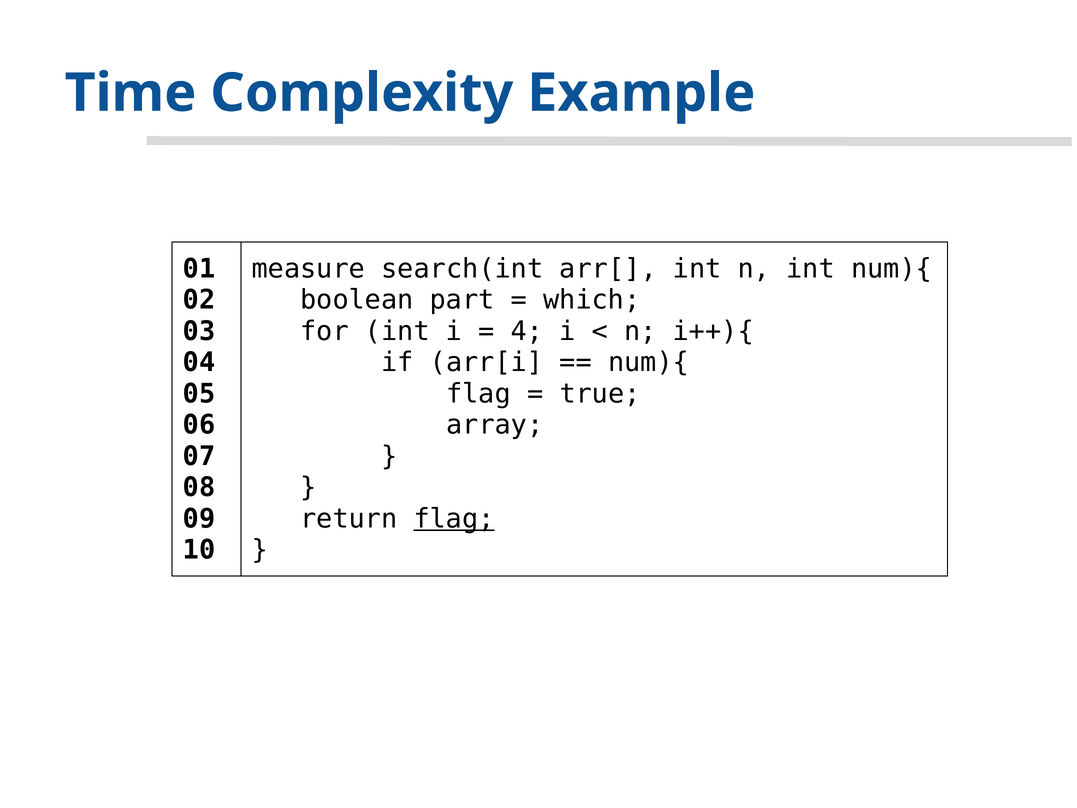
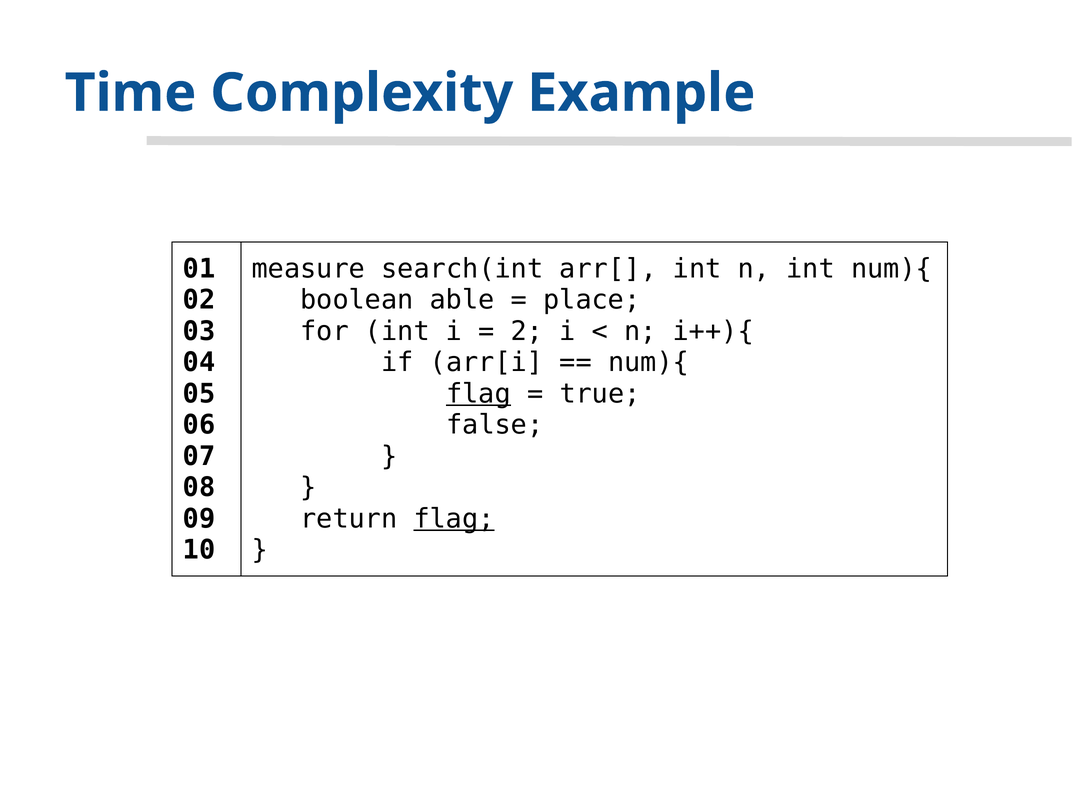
part: part -> able
which: which -> place
4: 4 -> 2
flag at (479, 394) underline: none -> present
array: array -> false
